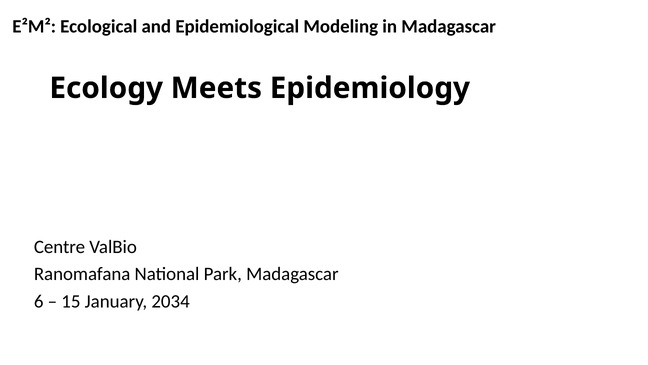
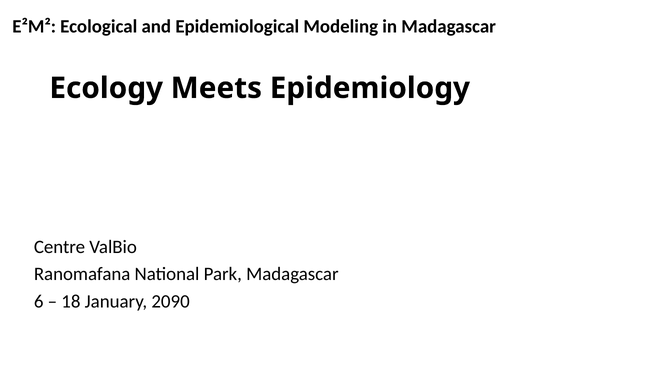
15: 15 -> 18
2034: 2034 -> 2090
